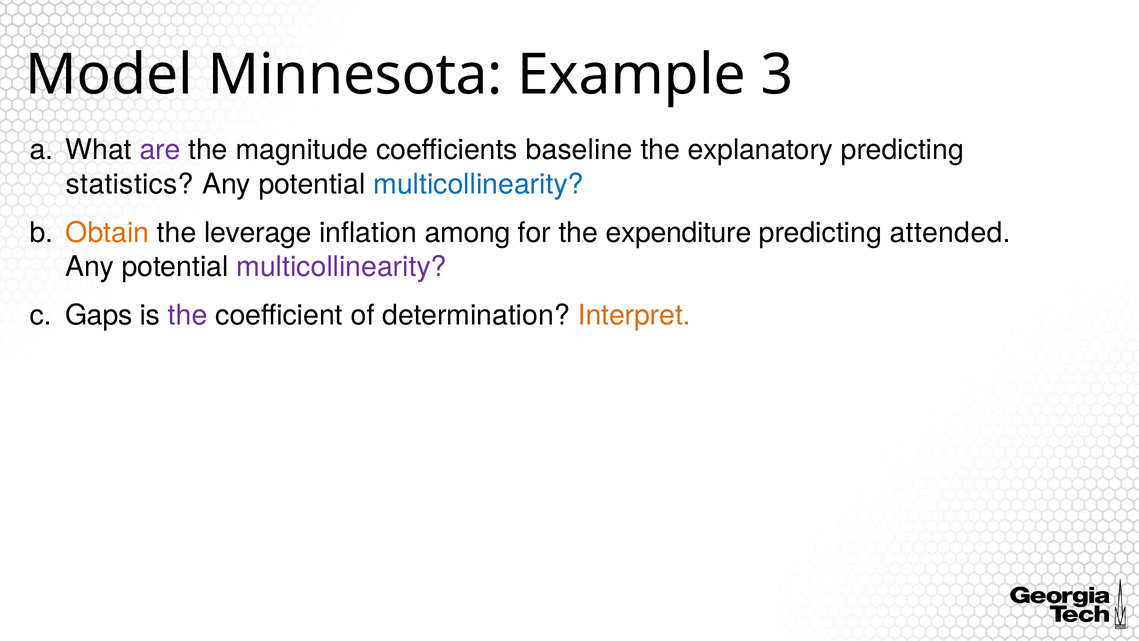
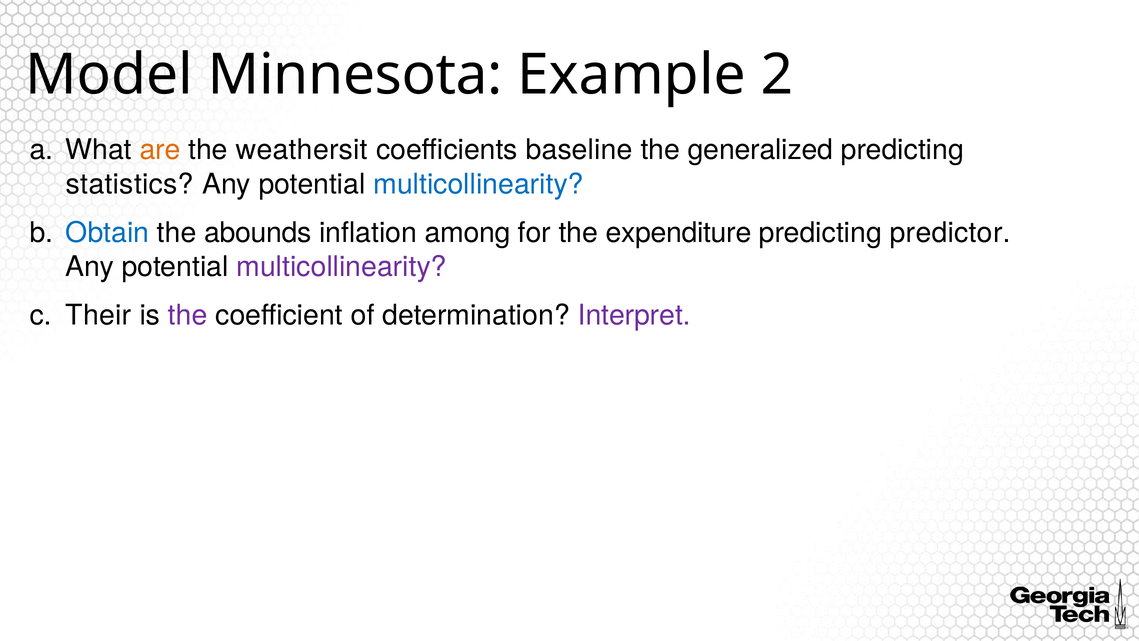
3: 3 -> 2
are colour: purple -> orange
magnitude: magnitude -> weathersit
explanatory: explanatory -> generalized
Obtain colour: orange -> blue
leverage: leverage -> abounds
attended: attended -> predictor
Gaps: Gaps -> Their
Interpret colour: orange -> purple
